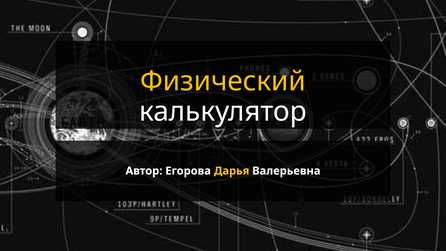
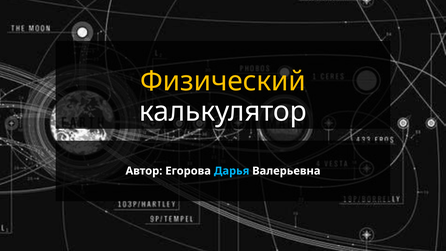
Дарья colour: yellow -> light blue
